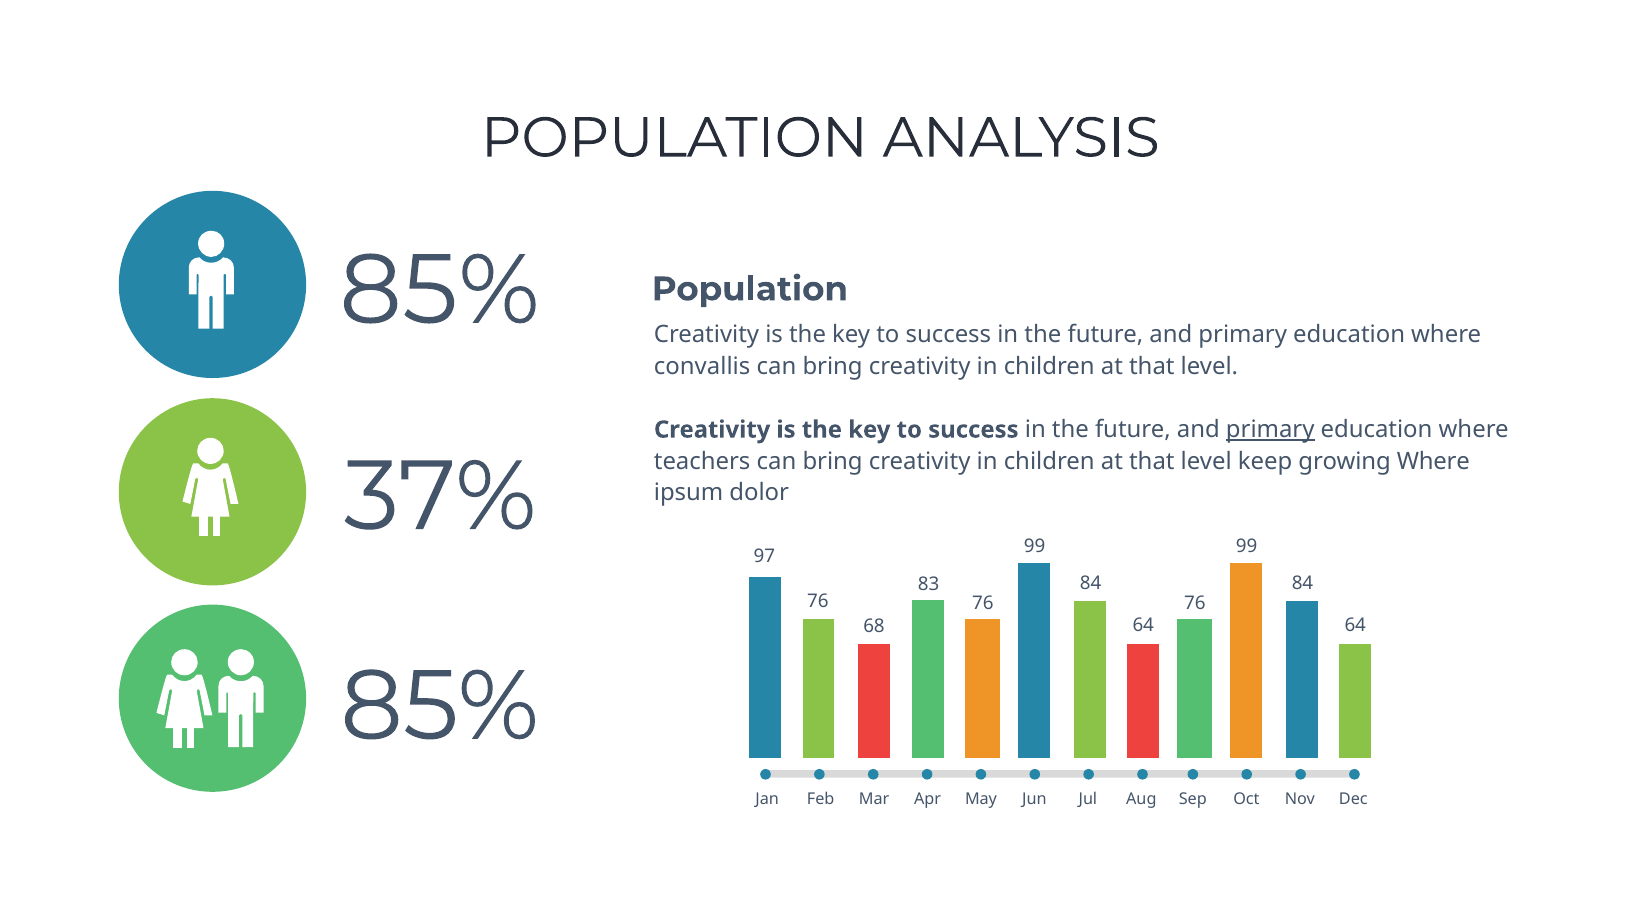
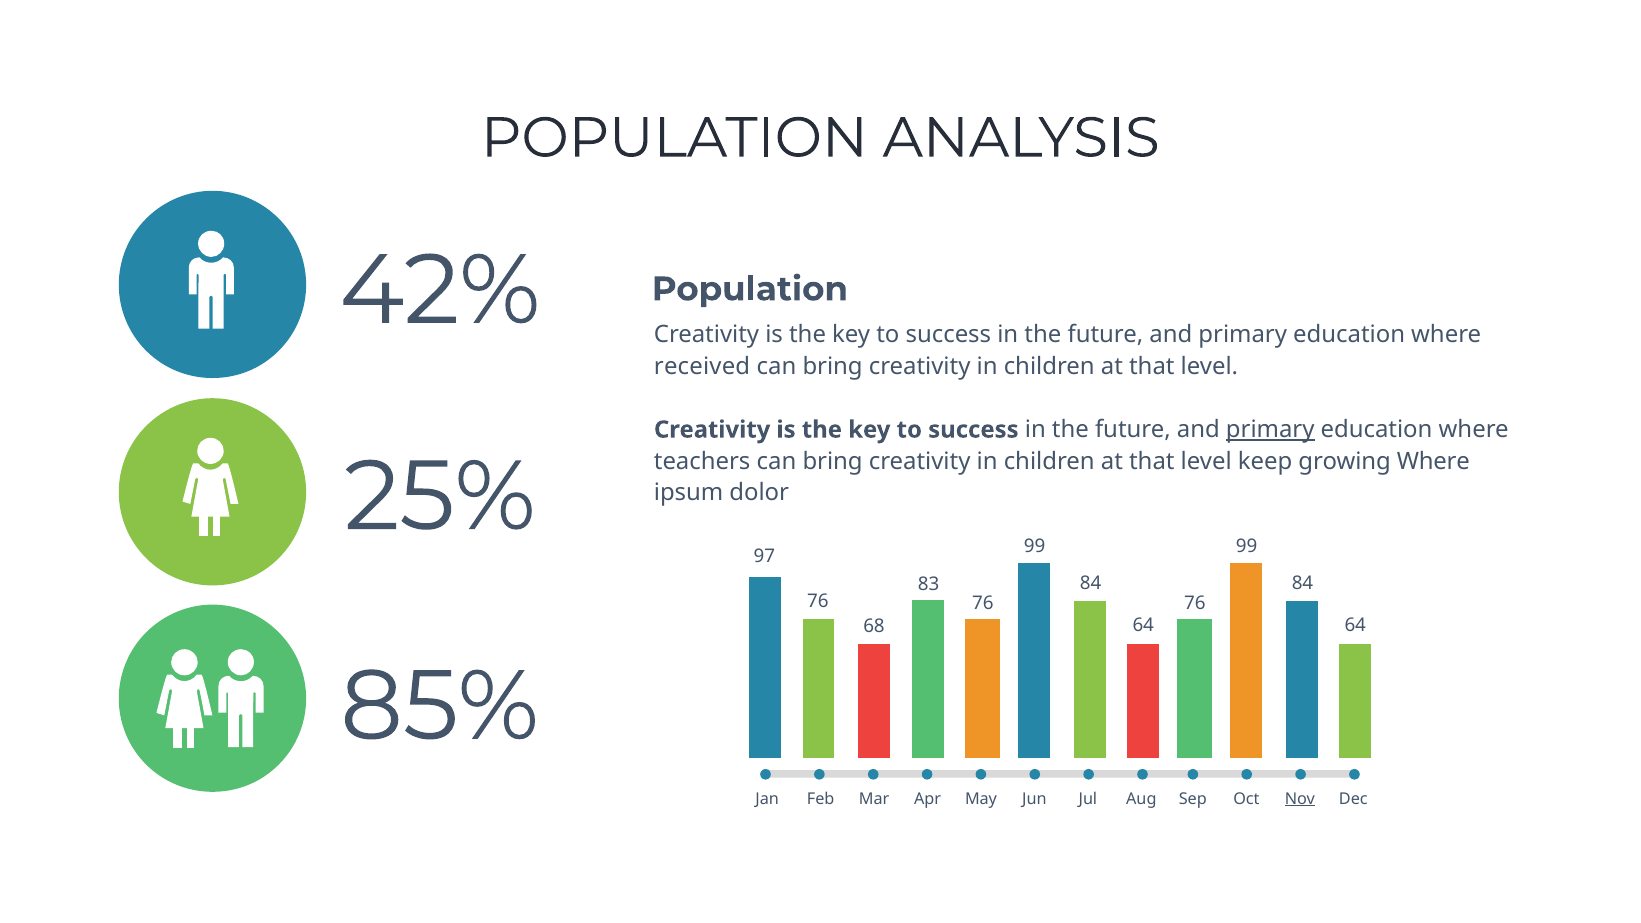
85% at (440, 290): 85% -> 42%
convallis: convallis -> received
37%: 37% -> 25%
Nov underline: none -> present
